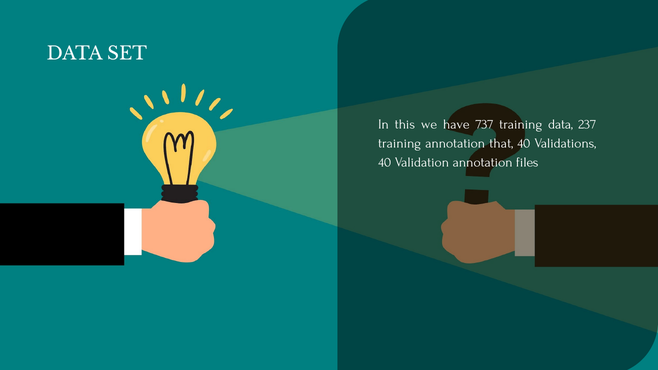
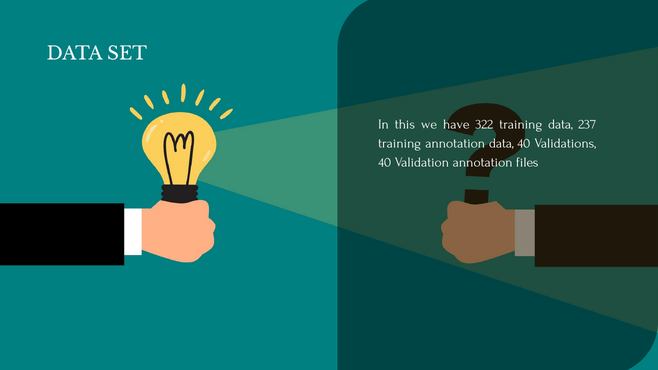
737: 737 -> 322
annotation that: that -> data
